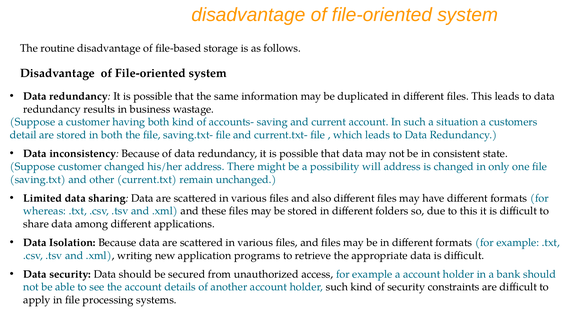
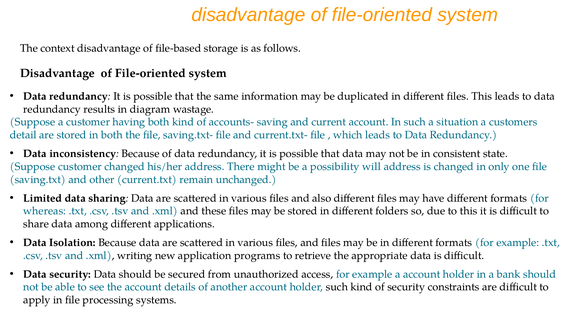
routine: routine -> context
business: business -> diagram
